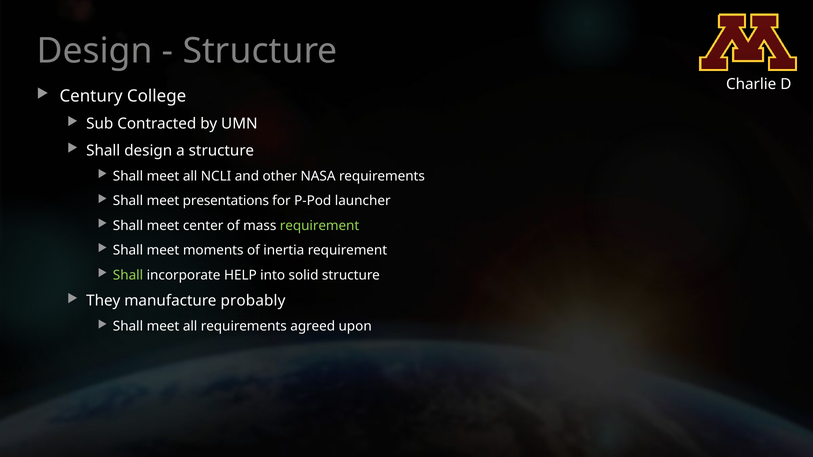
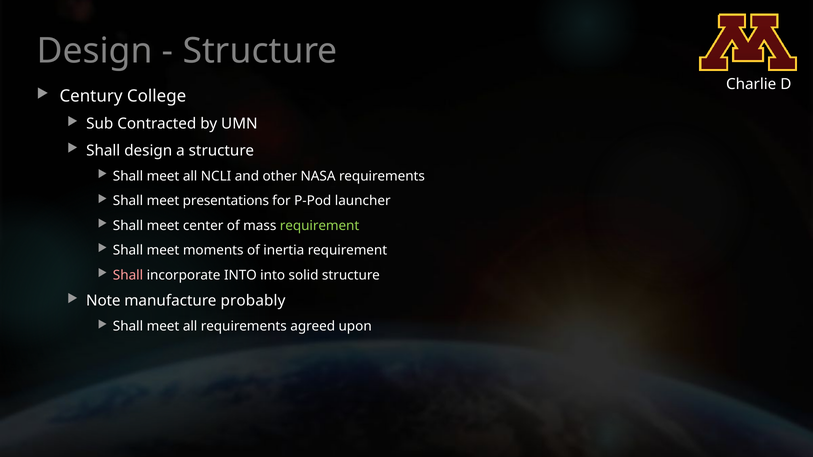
Shall at (128, 275) colour: light green -> pink
incorporate HELP: HELP -> INTO
They: They -> Note
